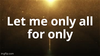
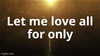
me only: only -> love
